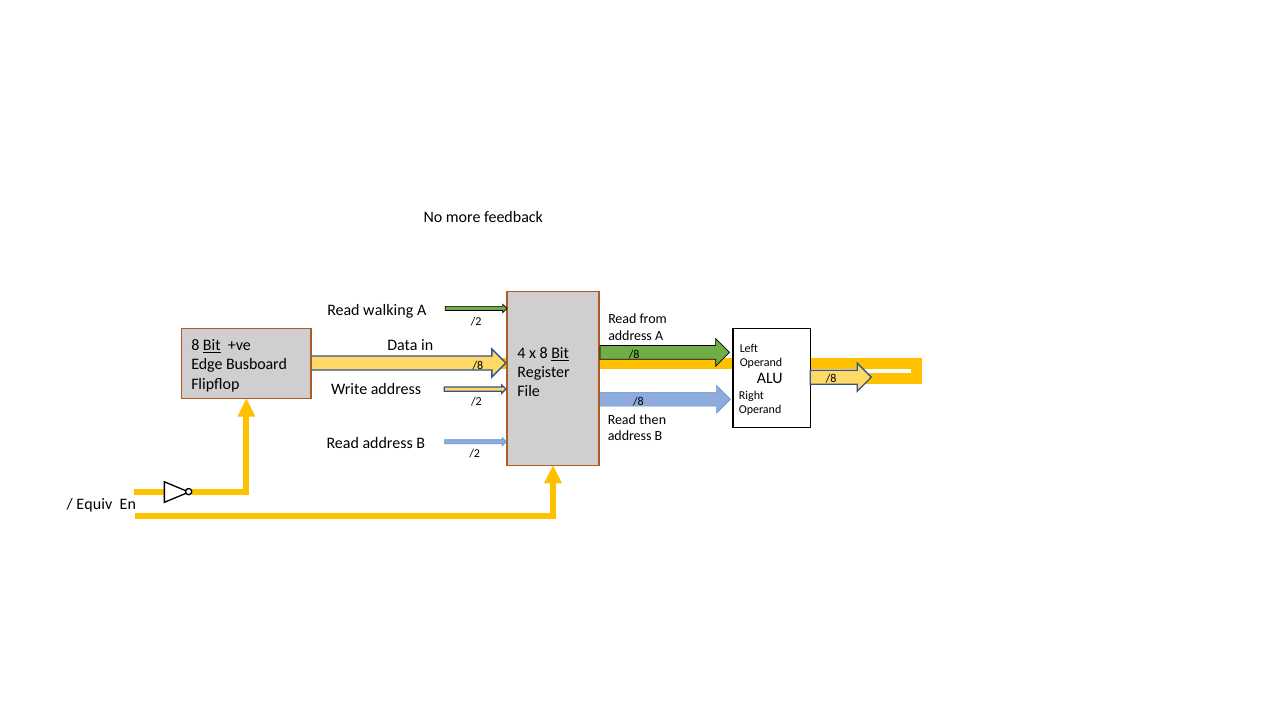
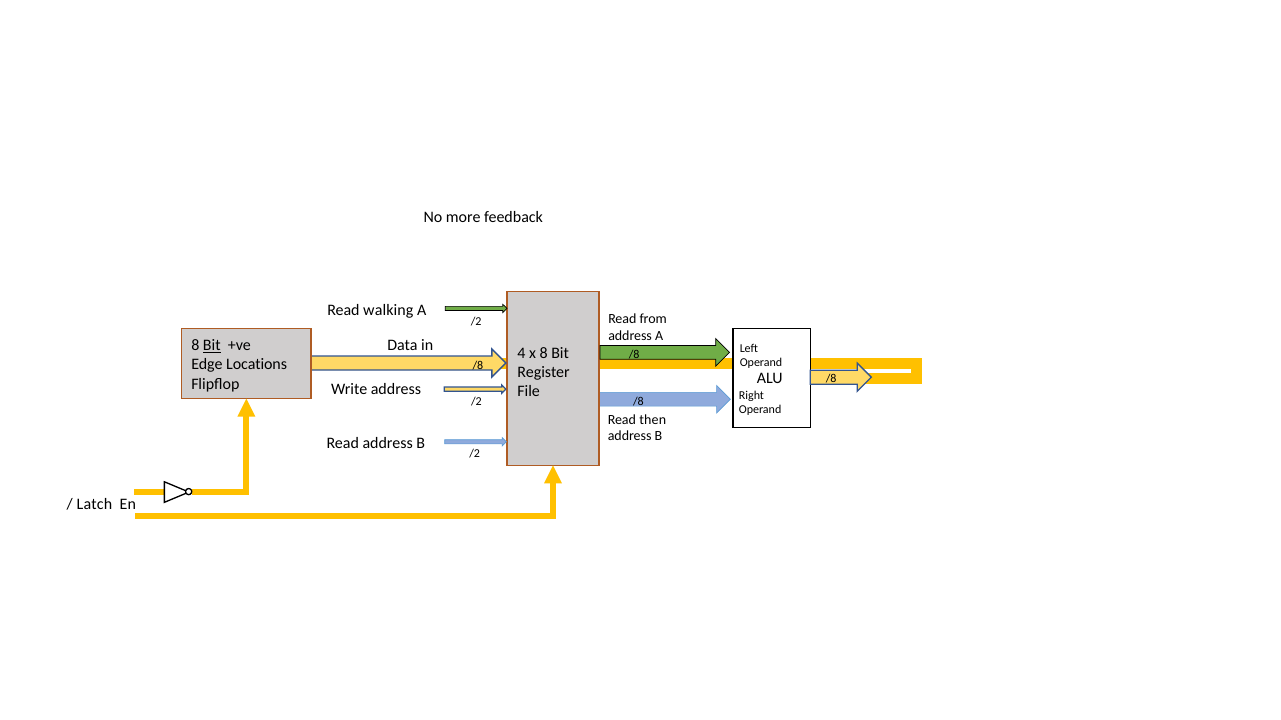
Bit at (560, 353) underline: present -> none
Busboard: Busboard -> Locations
Equiv: Equiv -> Latch
